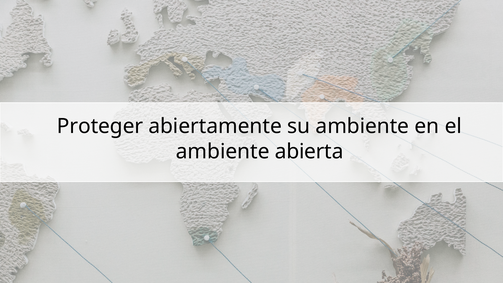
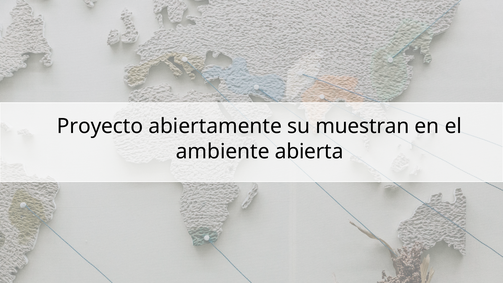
Proteger: Proteger -> Proyecto
su ambiente: ambiente -> muestran
